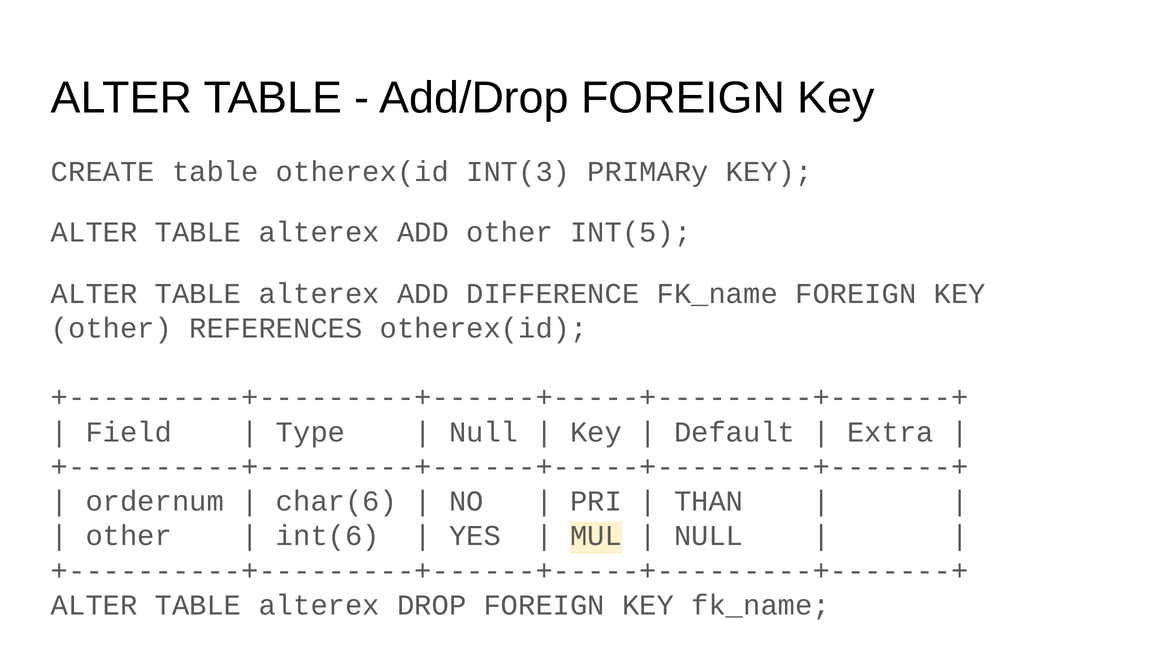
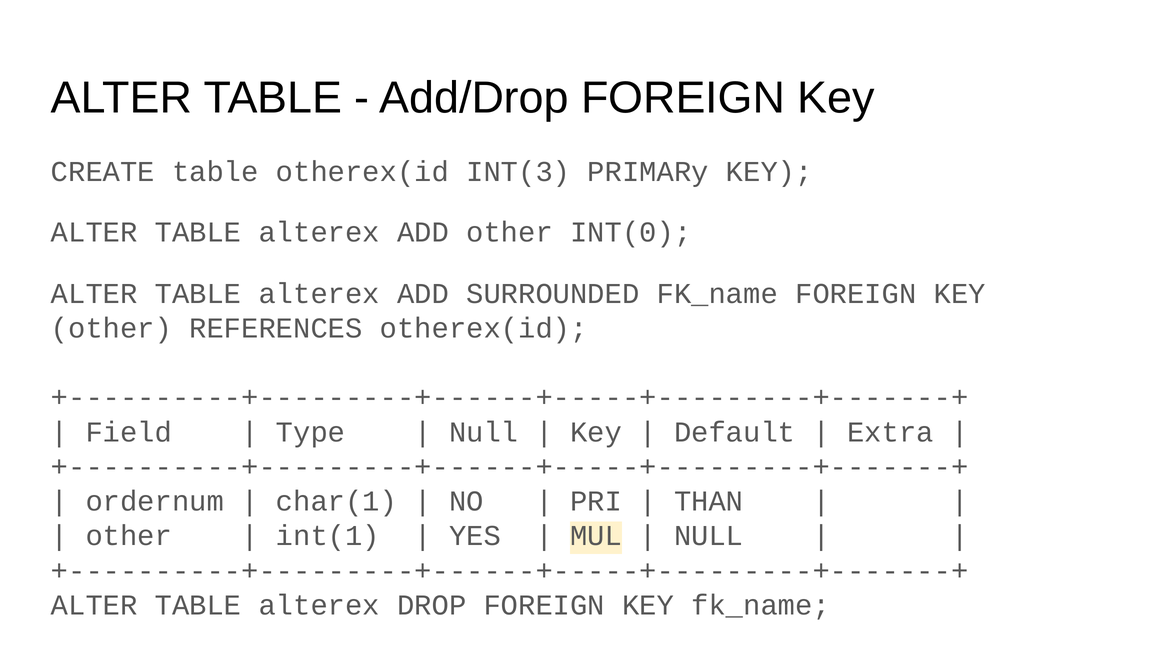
INT(5: INT(5 -> INT(0
DIFFERENCE: DIFFERENCE -> SURROUNDED
char(6: char(6 -> char(1
int(6: int(6 -> int(1
